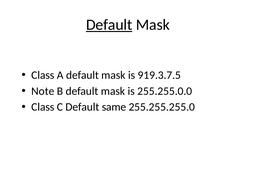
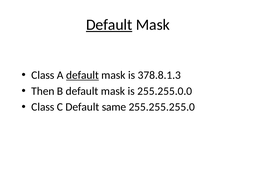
default at (82, 75) underline: none -> present
919.3.7.5: 919.3.7.5 -> 378.8.1.3
Note: Note -> Then
